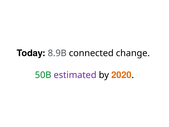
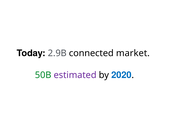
8.9B: 8.9B -> 2.9B
change: change -> market
2020 colour: orange -> blue
